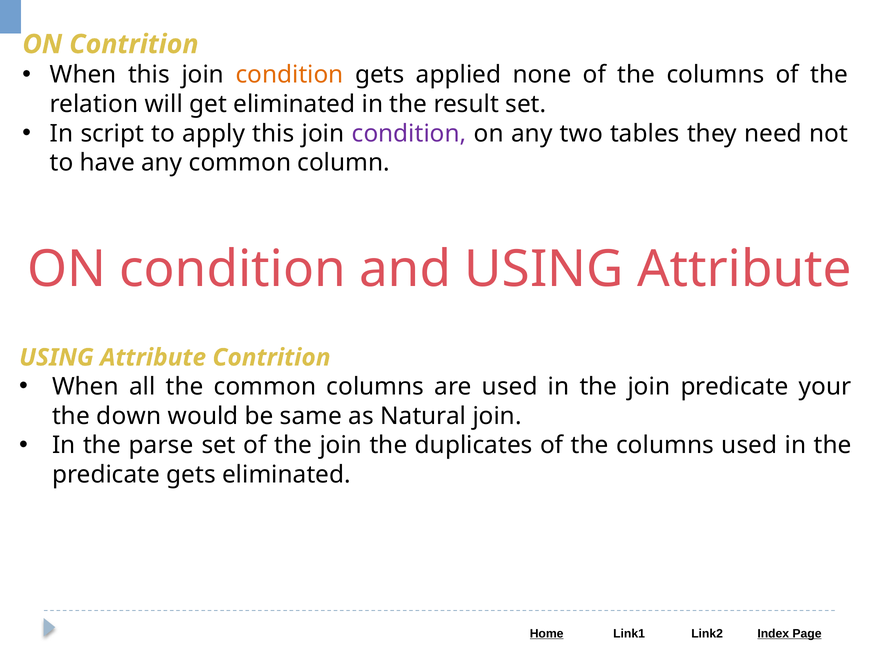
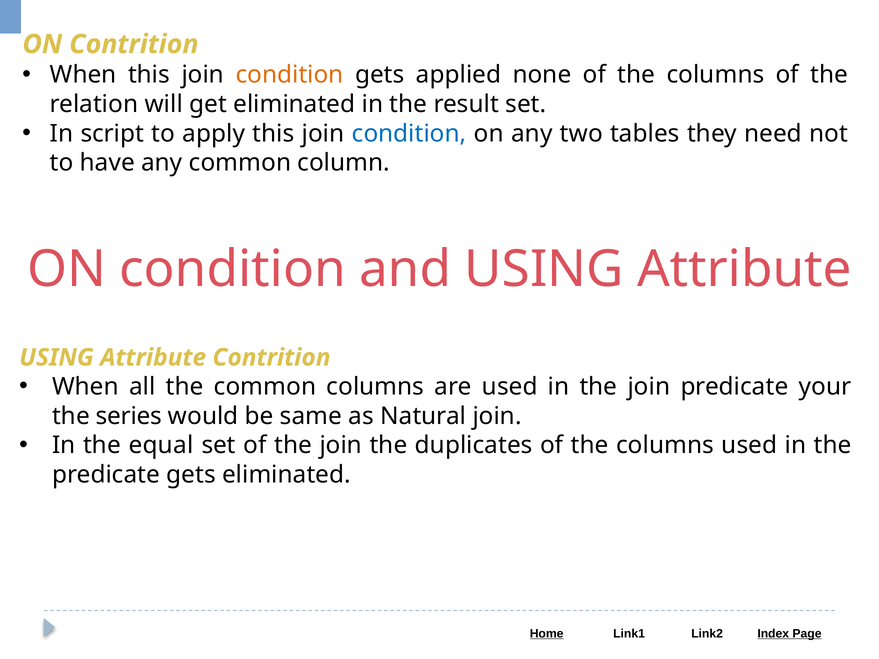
condition at (409, 134) colour: purple -> blue
down: down -> series
parse: parse -> equal
